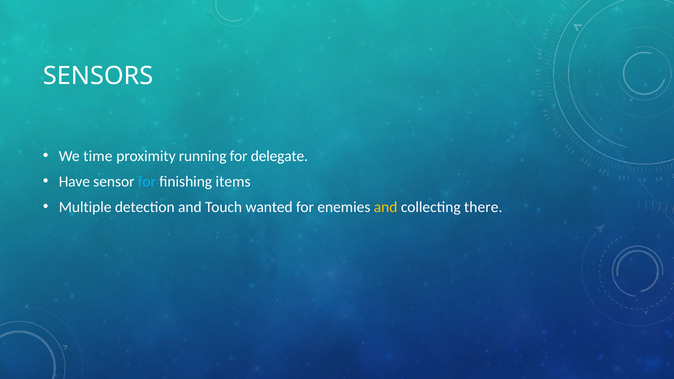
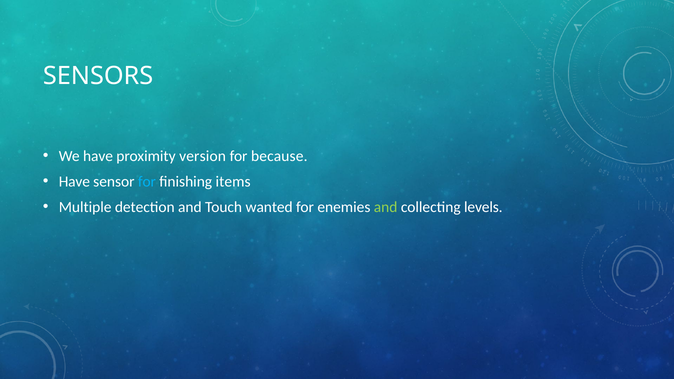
We time: time -> have
running: running -> version
delegate: delegate -> because
and at (386, 207) colour: yellow -> light green
there: there -> levels
